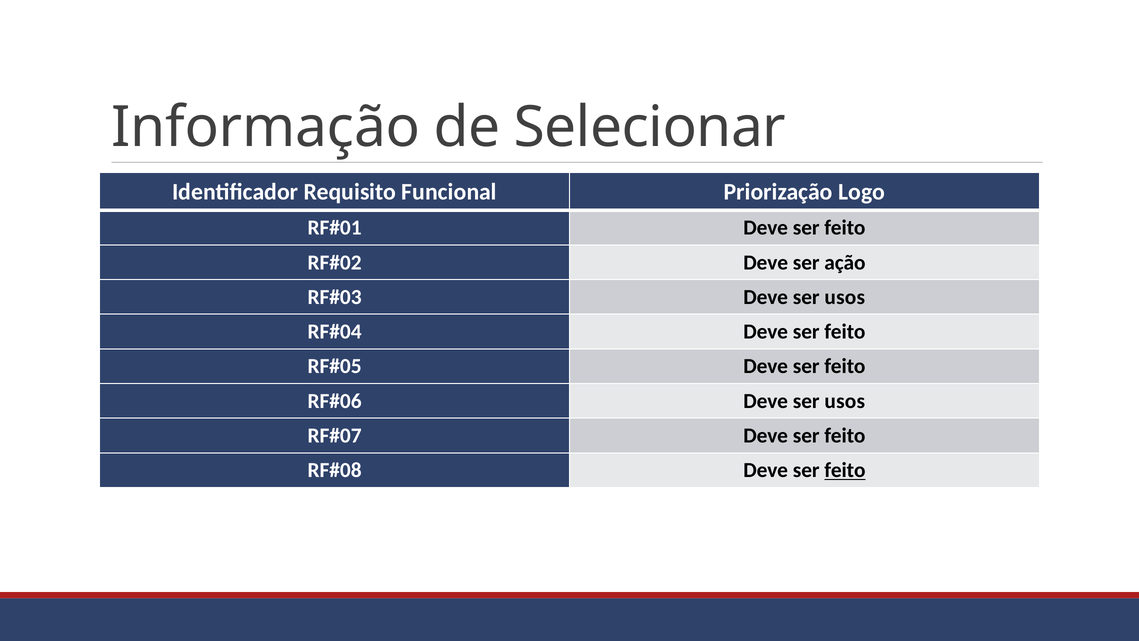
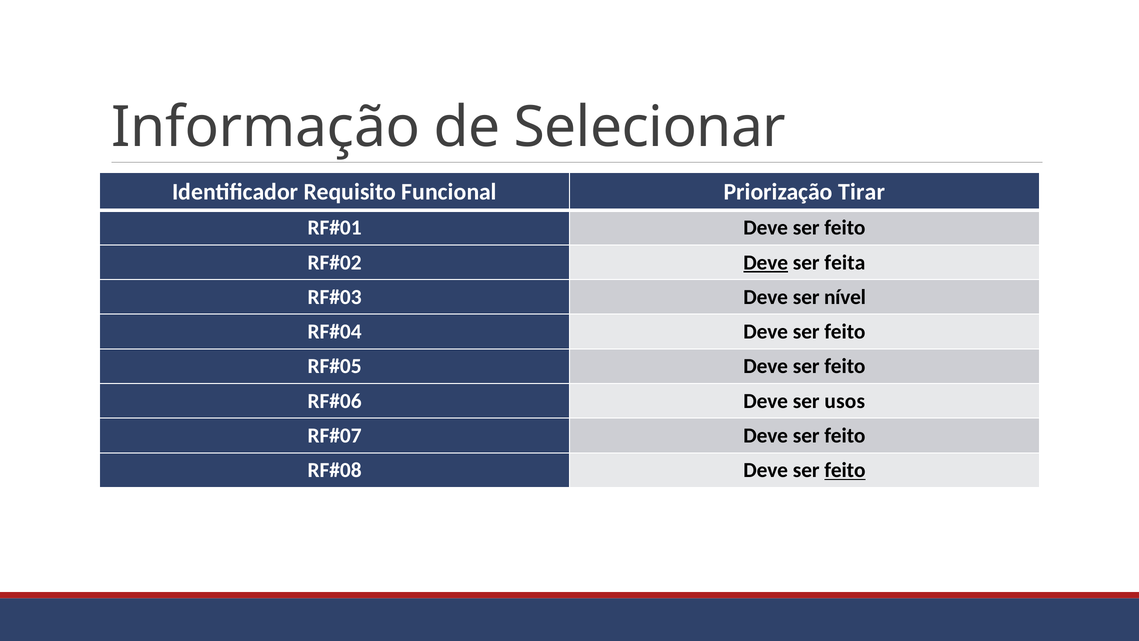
Logo: Logo -> Tirar
Deve at (766, 262) underline: none -> present
ação: ação -> feita
usos at (845, 297): usos -> nível
